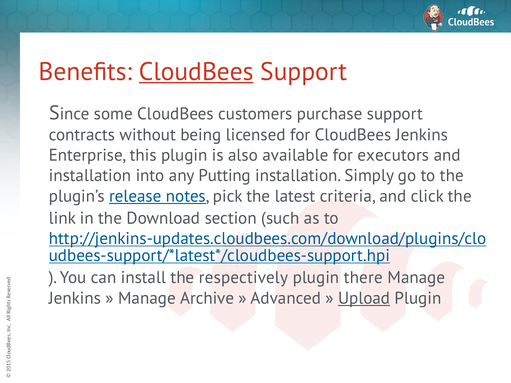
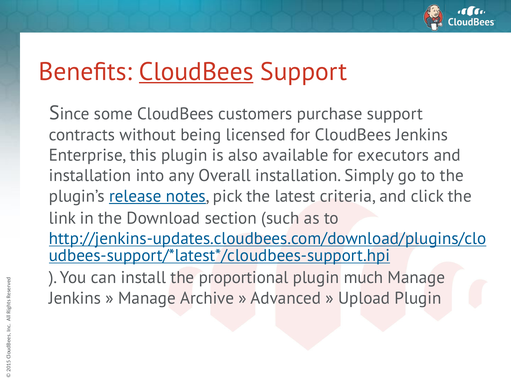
Putting: Putting -> Overall
respectively: respectively -> proportional
there: there -> much
Upload underline: present -> none
